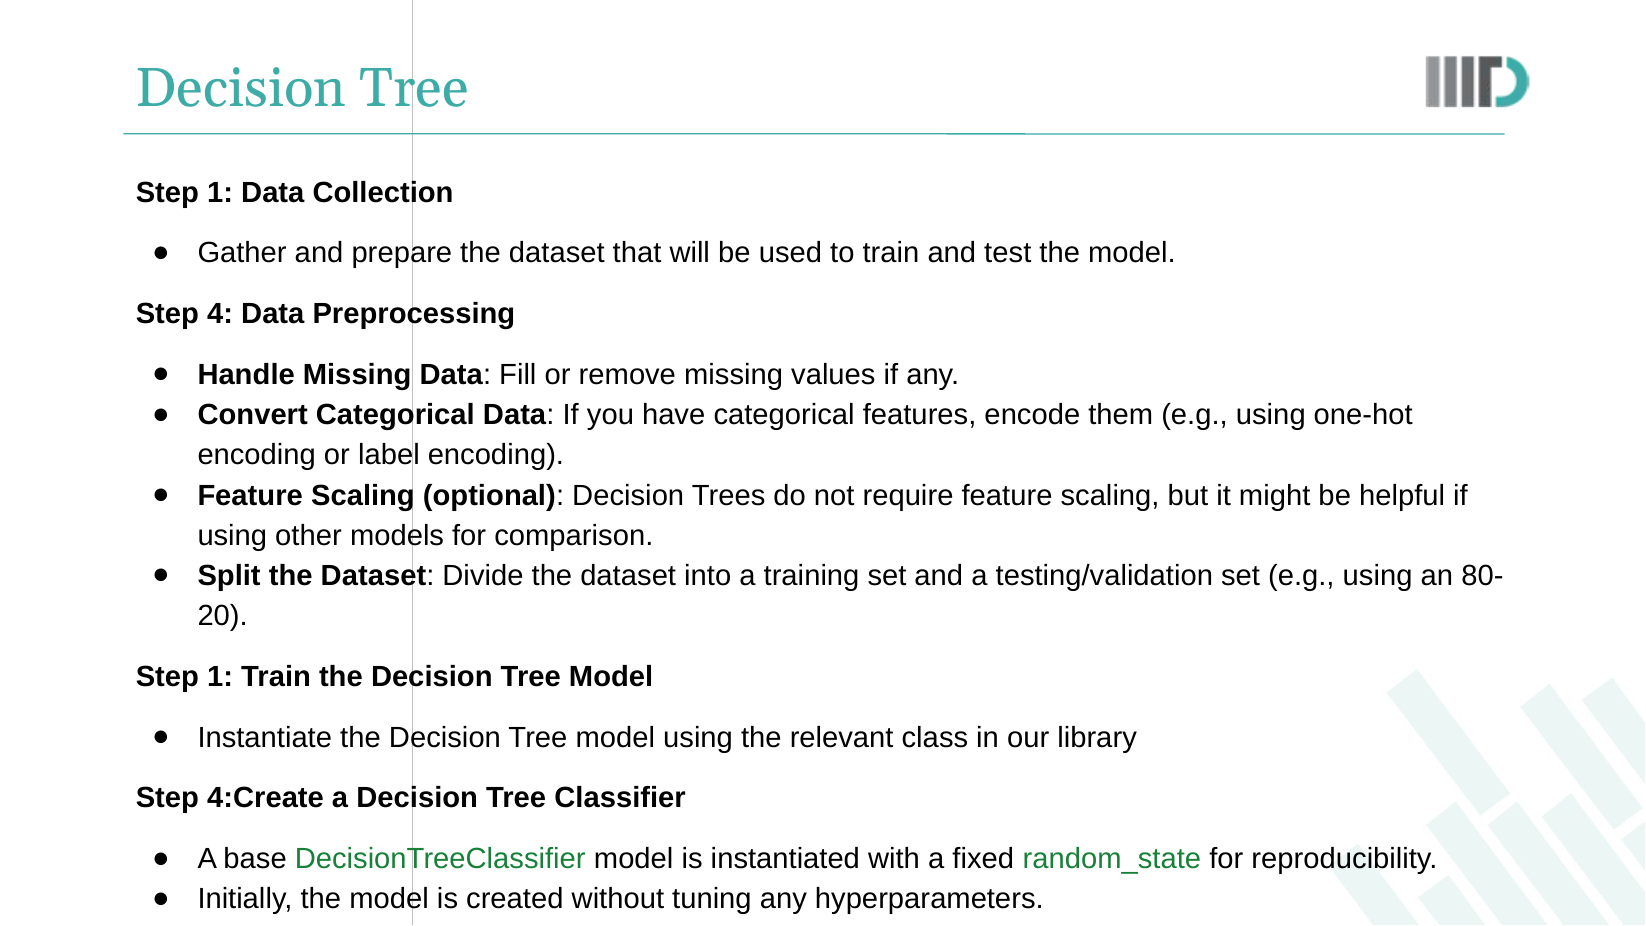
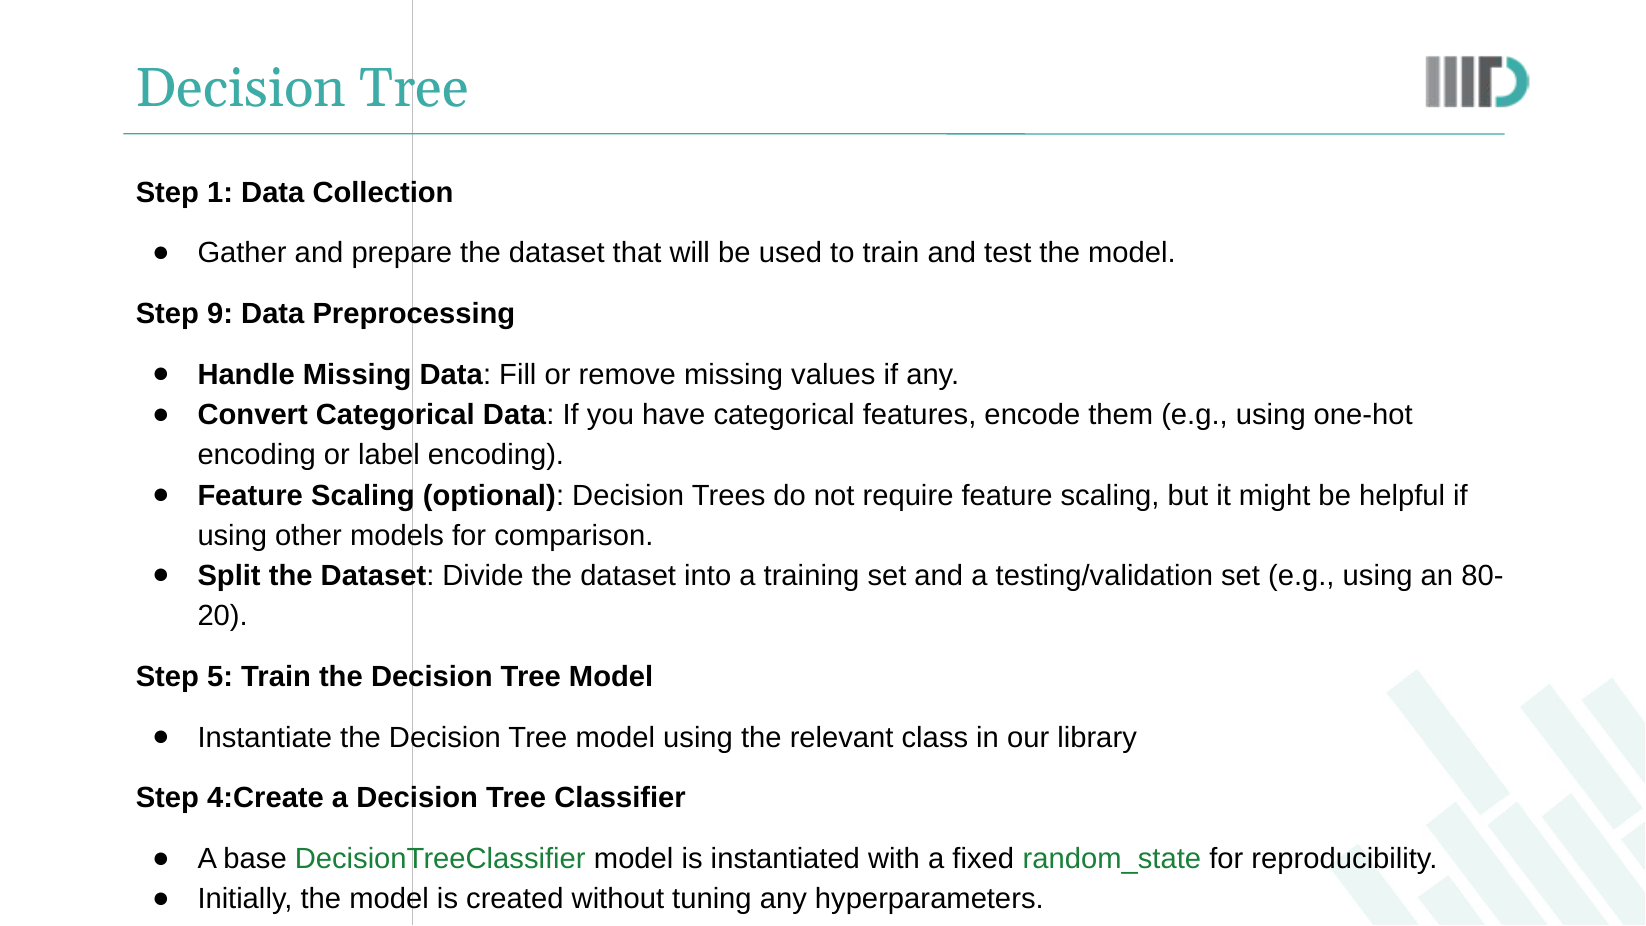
4: 4 -> 9
1 at (220, 677): 1 -> 5
